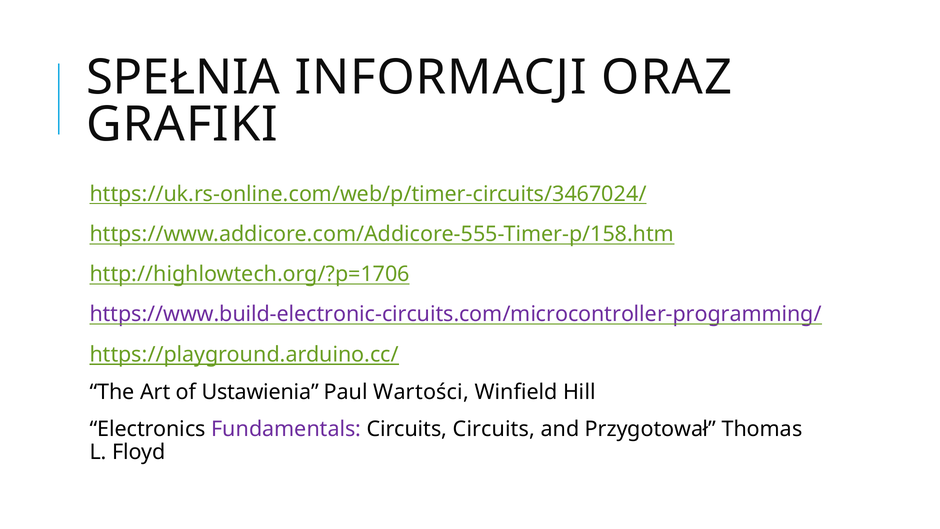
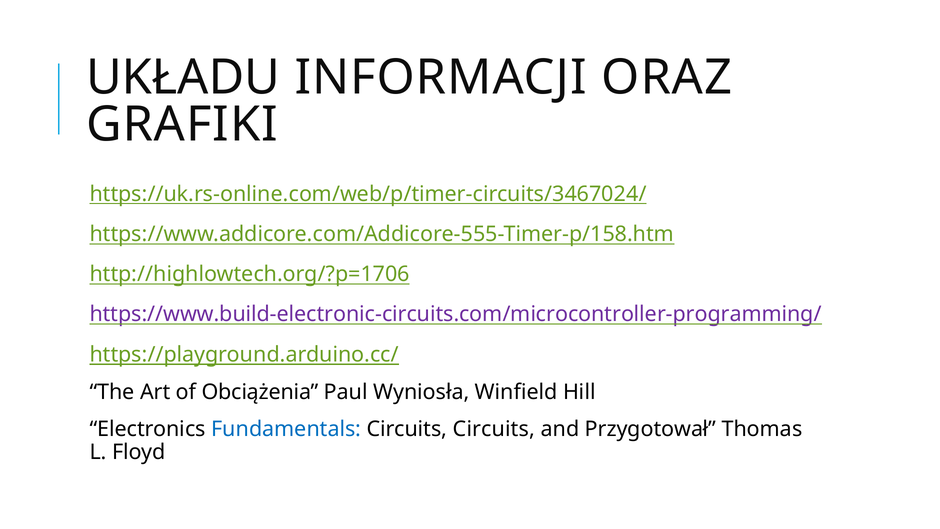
SPEŁNIA: SPEŁNIA -> UKŁADU
Ustawienia: Ustawienia -> Obciążenia
Wartości: Wartości -> Wyniosła
Fundamentals colour: purple -> blue
